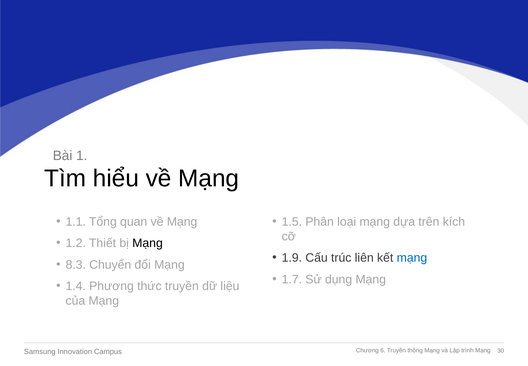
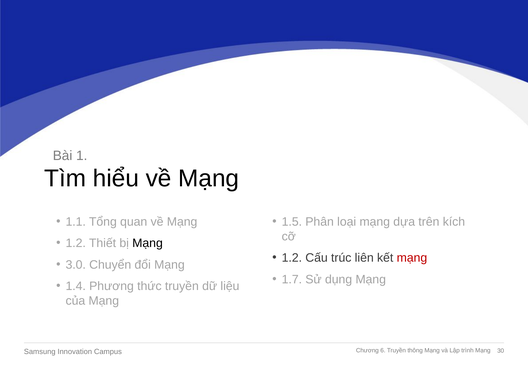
1.9 at (292, 258): 1.9 -> 1.2
mạng at (412, 258) colour: blue -> red
8.3: 8.3 -> 3.0
